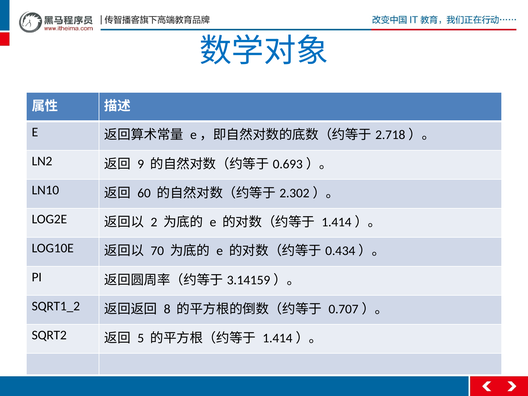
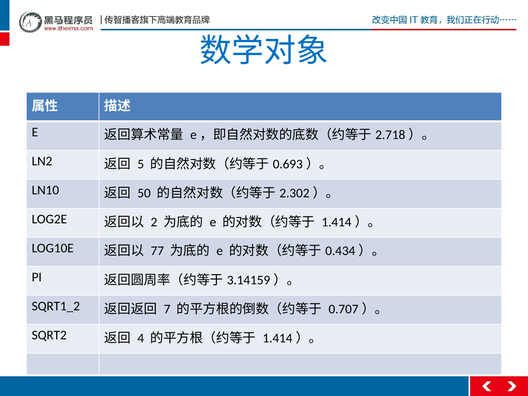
9: 9 -> 5
60: 60 -> 50
70: 70 -> 77
8: 8 -> 7
5: 5 -> 4
